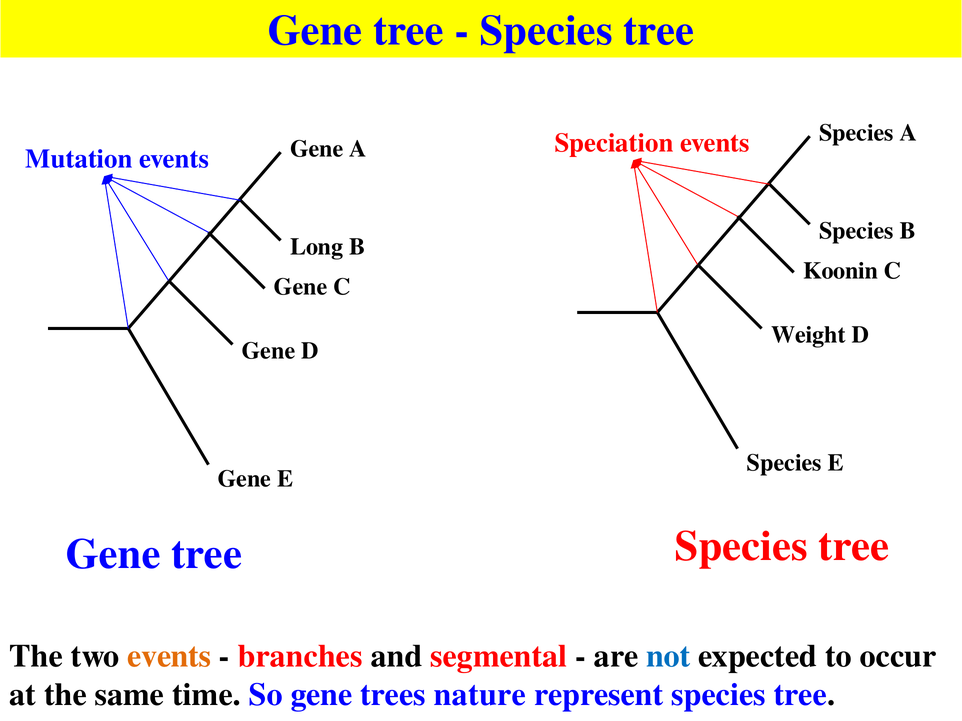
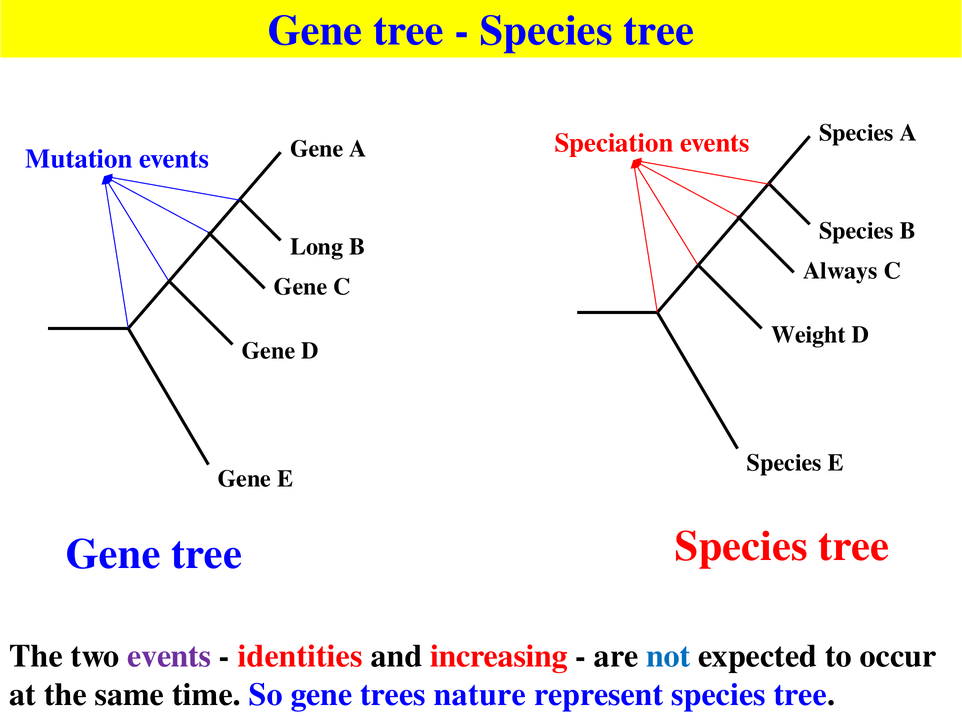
Koonin: Koonin -> Always
events at (169, 656) colour: orange -> purple
branches: branches -> identities
segmental: segmental -> increasing
